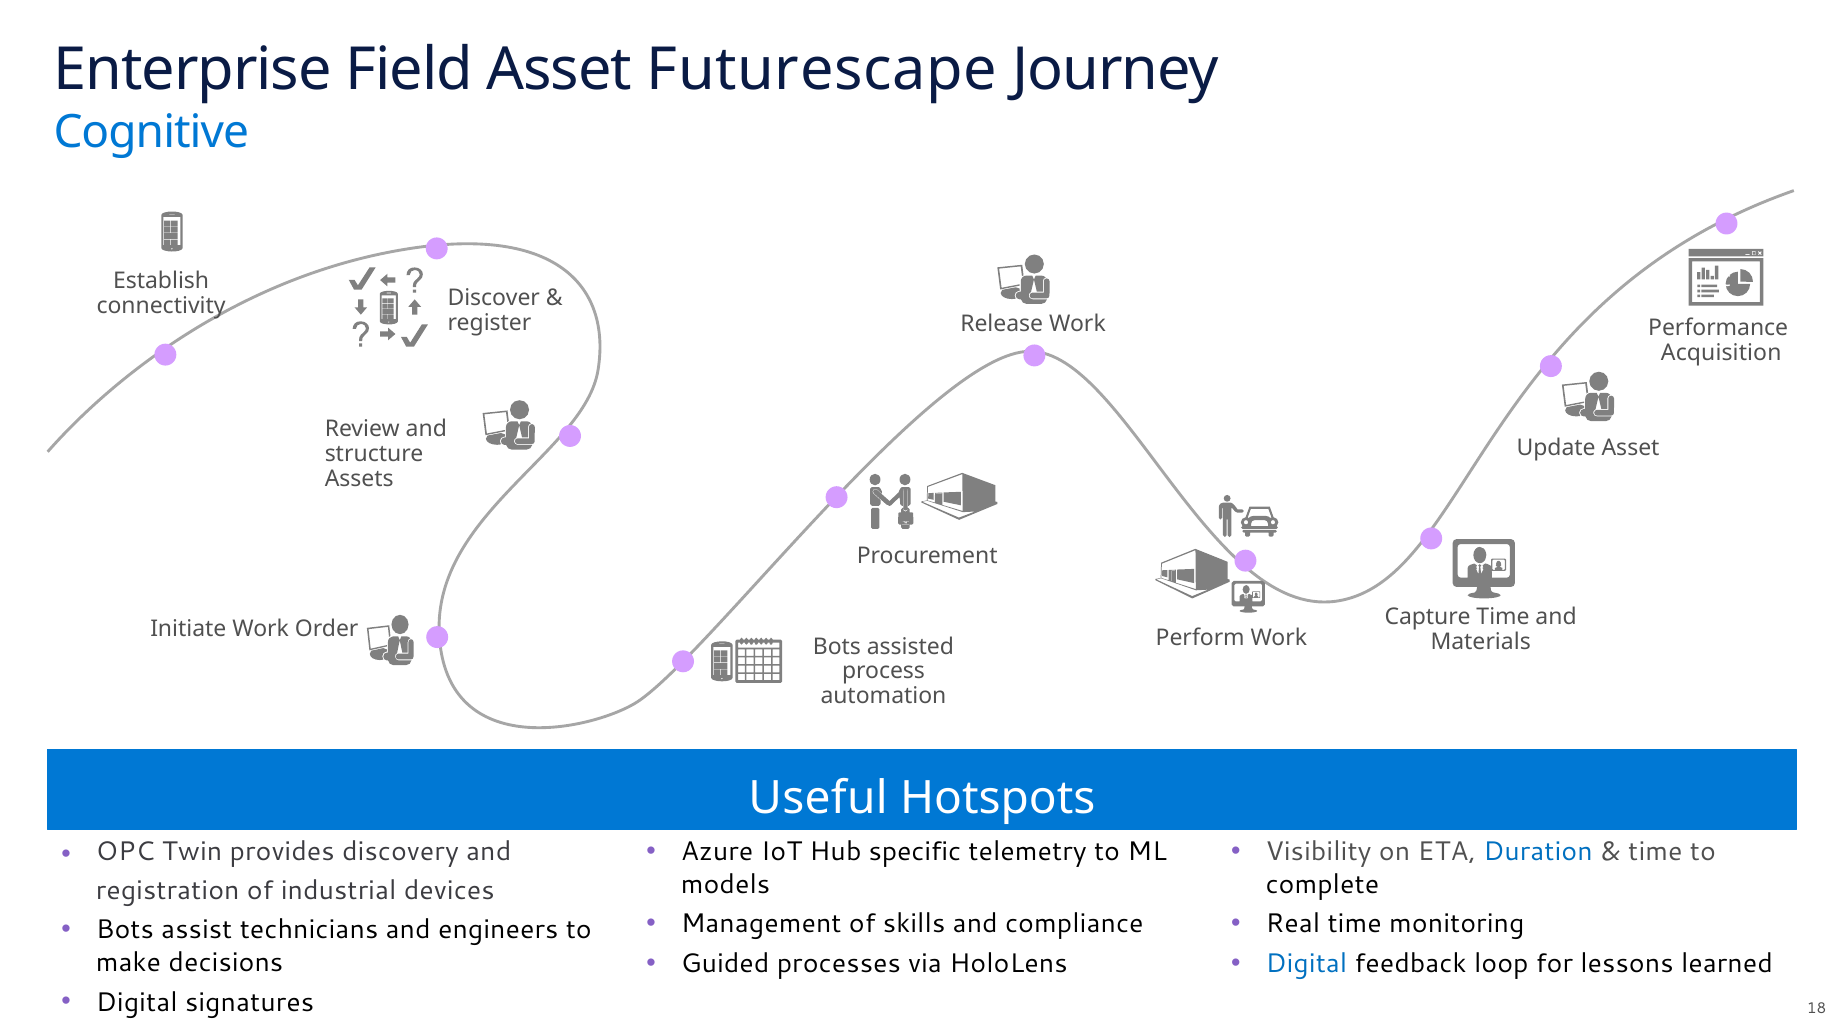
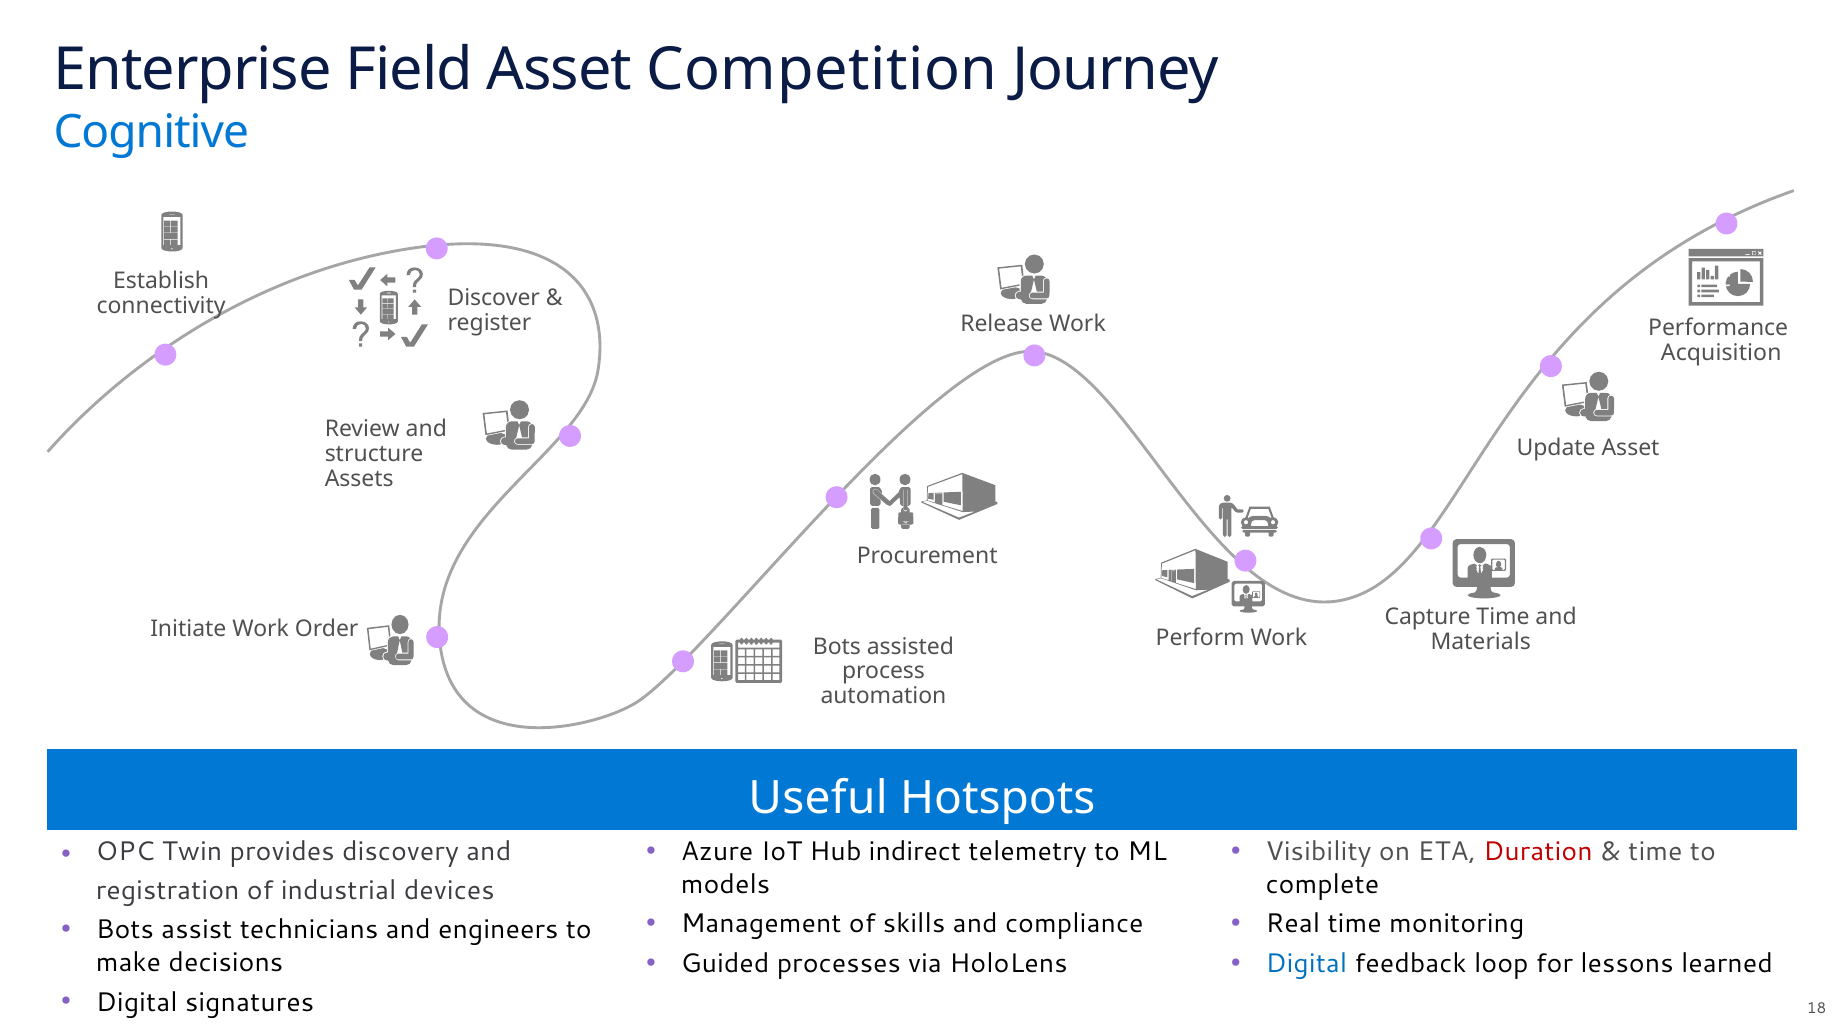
Futurescape: Futurescape -> Competition
specific: specific -> indirect
Duration colour: blue -> red
